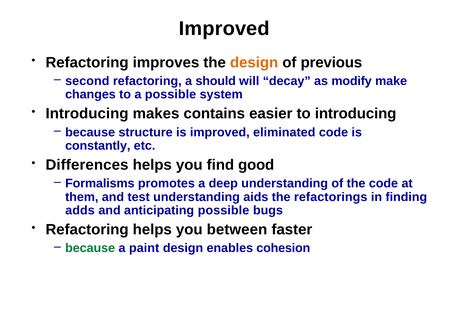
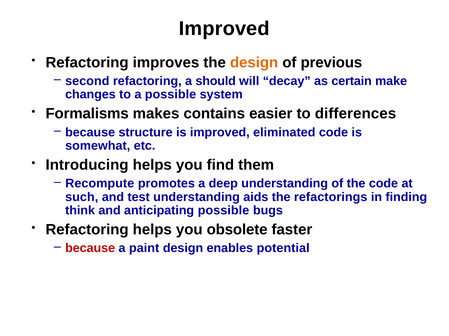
modify: modify -> certain
Introducing at (87, 114): Introducing -> Formalisms
to introducing: introducing -> differences
constantly: constantly -> somewhat
Differences: Differences -> Introducing
good: good -> them
Formalisms: Formalisms -> Recompute
them: them -> such
adds: adds -> think
between: between -> obsolete
because at (90, 249) colour: green -> red
cohesion: cohesion -> potential
